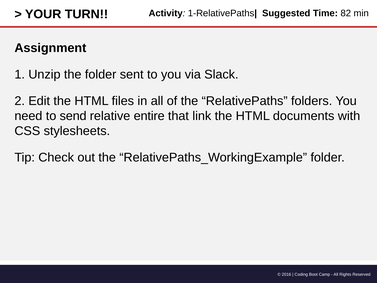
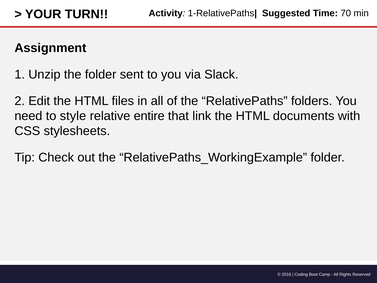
82: 82 -> 70
send: send -> style
